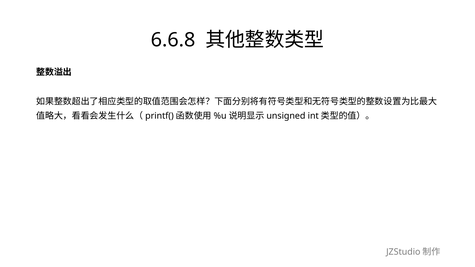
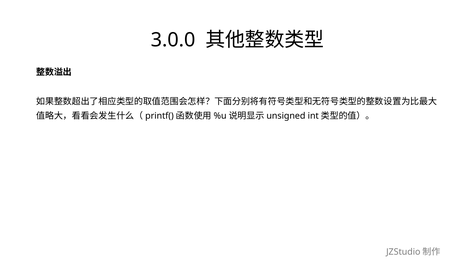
6.6.8: 6.6.8 -> 3.0.0
